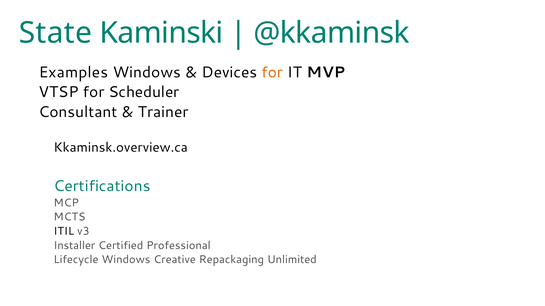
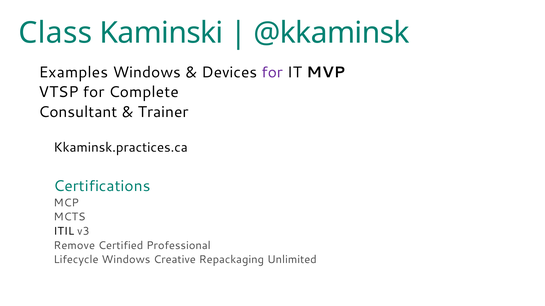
State: State -> Class
for at (272, 72) colour: orange -> purple
Scheduler: Scheduler -> Complete
Kkaminsk.overview.ca: Kkaminsk.overview.ca -> Kkaminsk.practices.ca
Installer: Installer -> Remove
